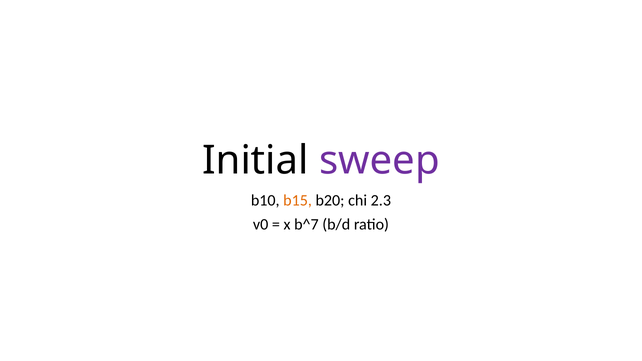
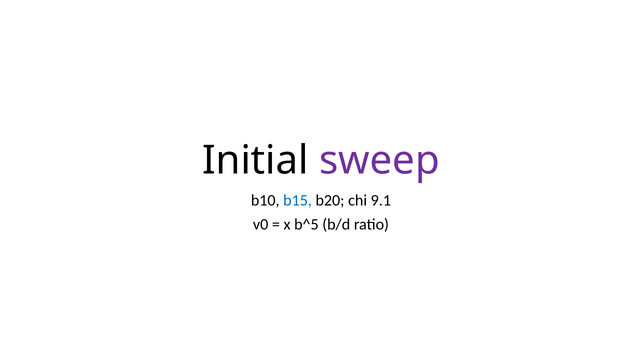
b15 colour: orange -> blue
2.3: 2.3 -> 9.1
b^7: b^7 -> b^5
